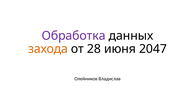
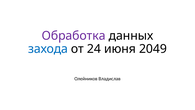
захода colour: orange -> blue
28: 28 -> 24
2047: 2047 -> 2049
